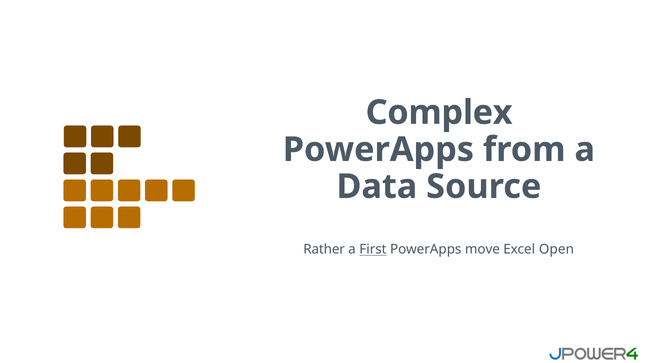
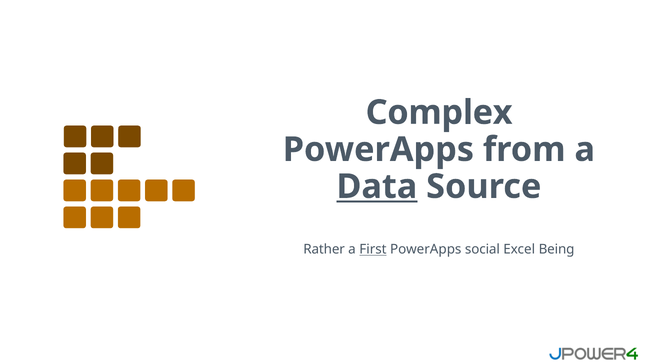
Data underline: none -> present
move: move -> social
Open: Open -> Being
